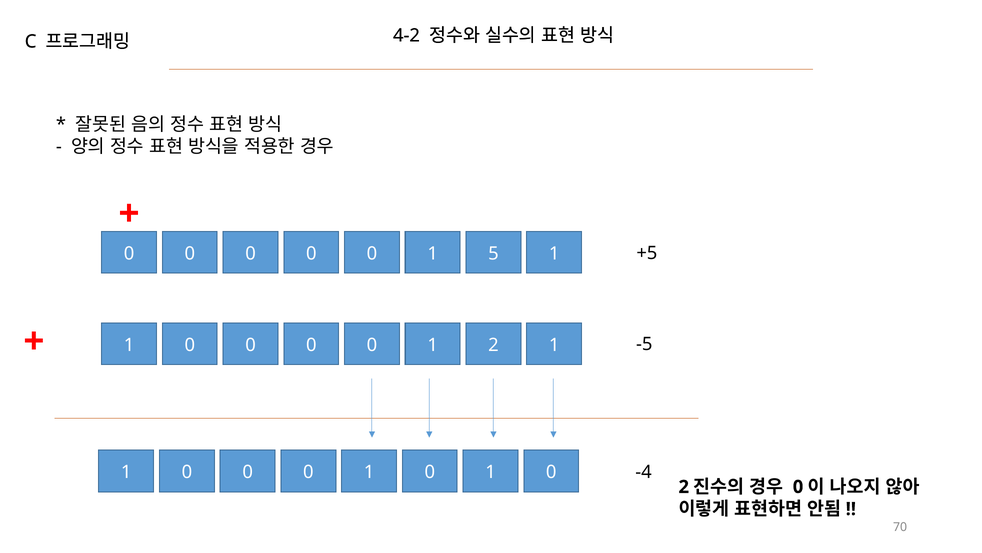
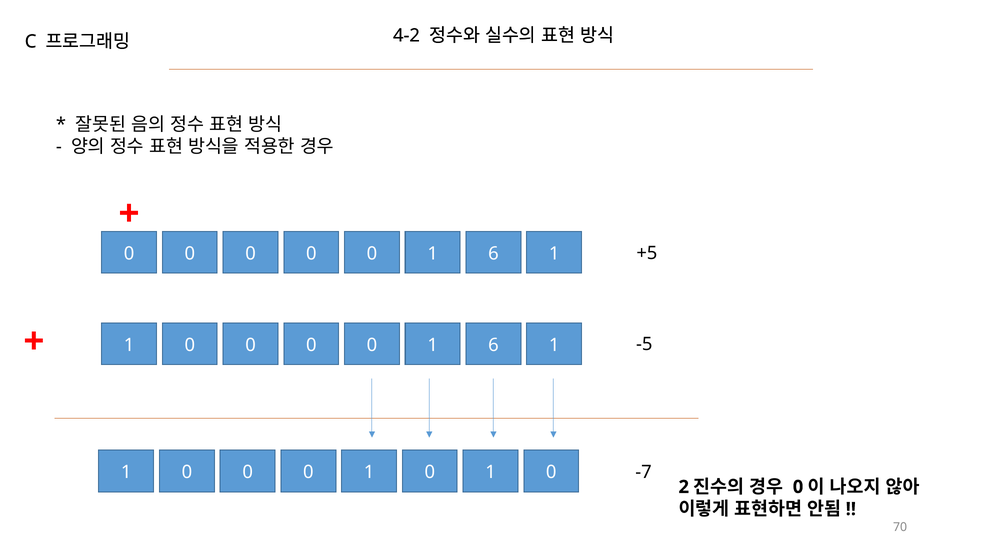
5 at (493, 253): 5 -> 6
2 at (493, 345): 2 -> 6
-4: -4 -> -7
